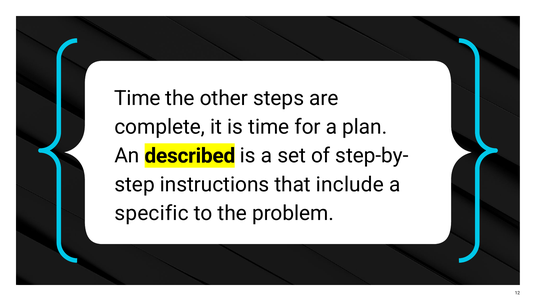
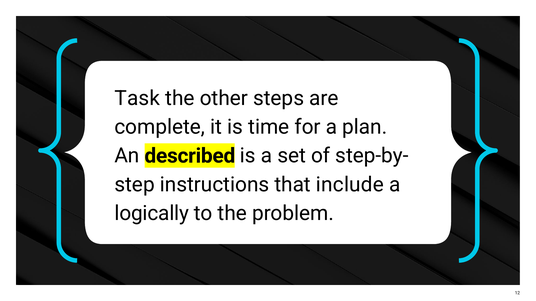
Time at (137, 99): Time -> Task
specific: specific -> logically
